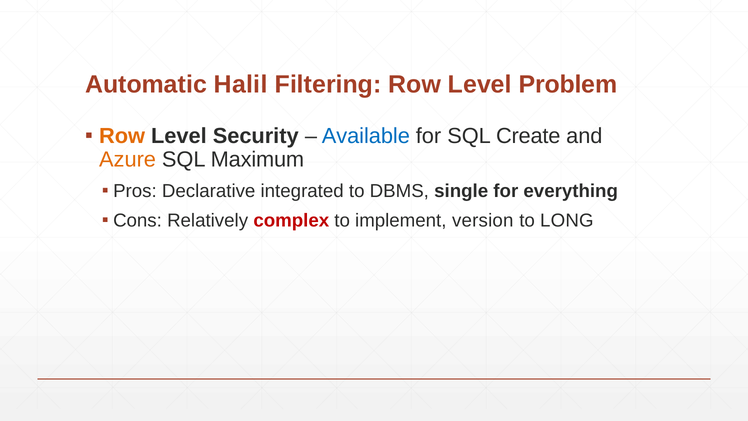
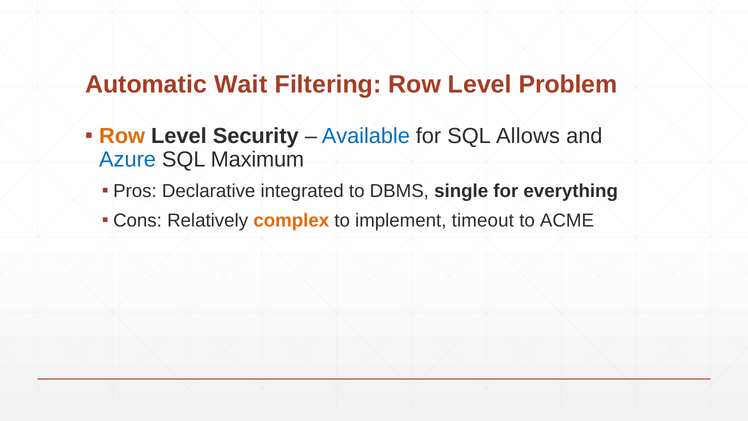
Halil: Halil -> Wait
Create: Create -> Allows
Azure colour: orange -> blue
complex colour: red -> orange
version: version -> timeout
LONG: LONG -> ACME
